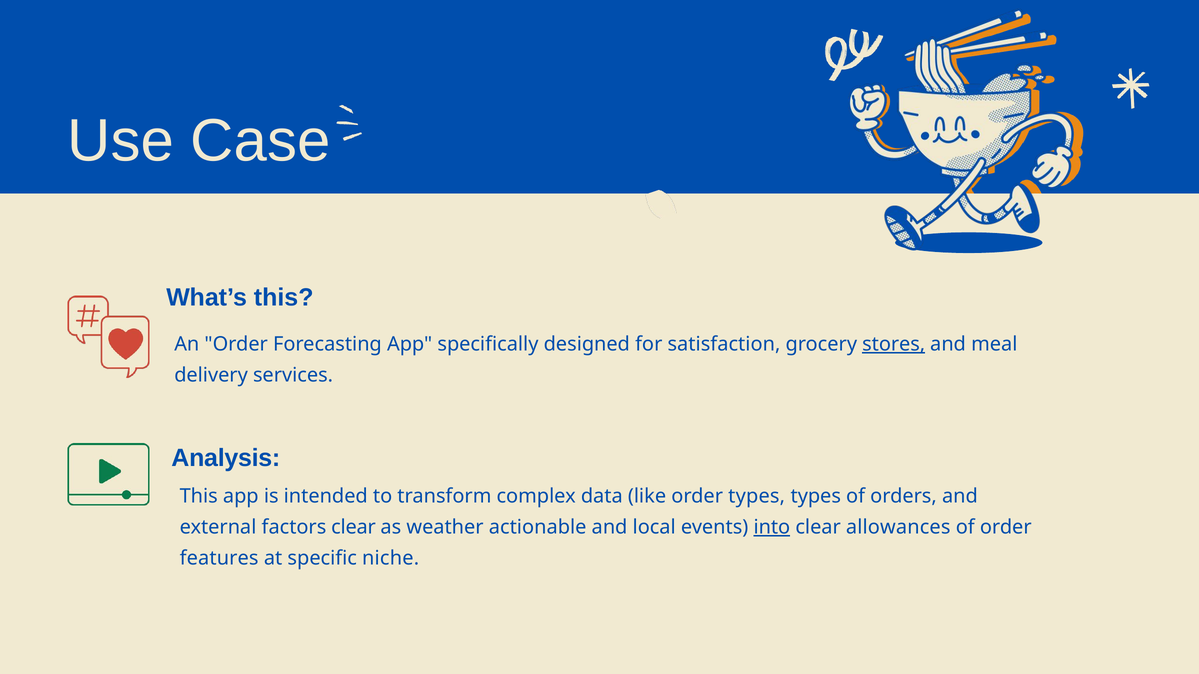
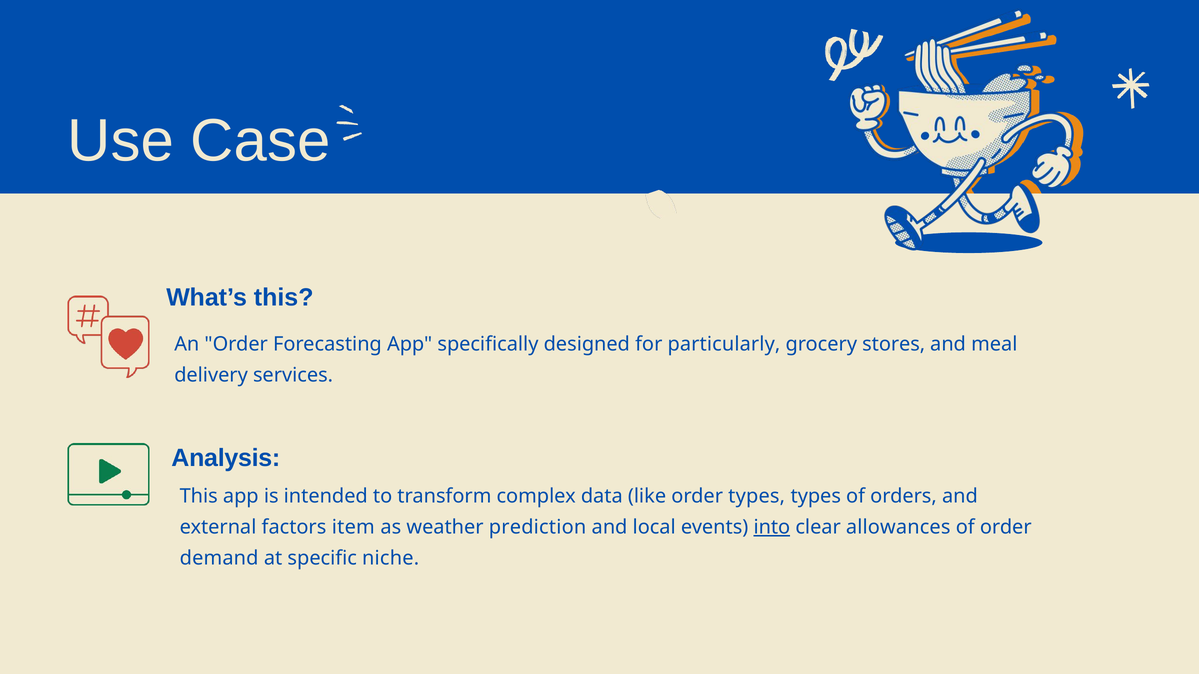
satisfaction: satisfaction -> particularly
stores underline: present -> none
factors clear: clear -> item
actionable: actionable -> prediction
features: features -> demand
